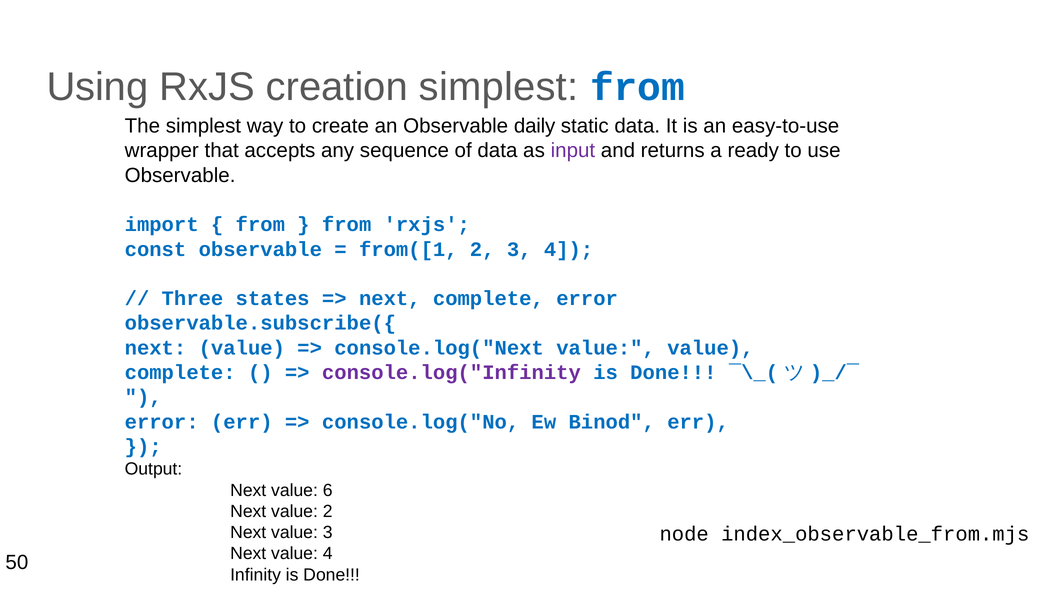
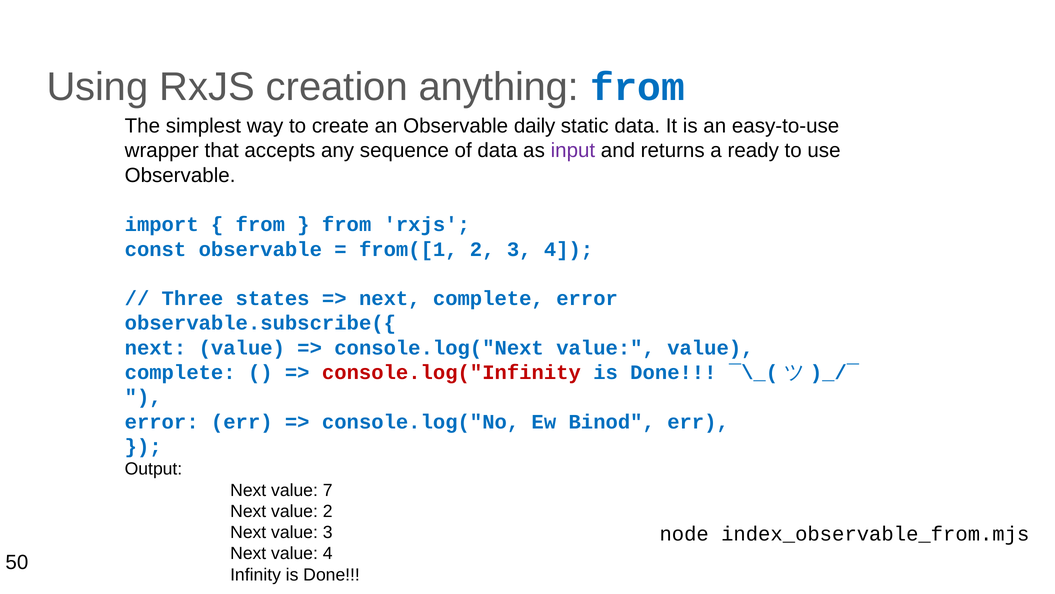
creation simplest: simplest -> anything
console.log("Infinity colour: purple -> red
6: 6 -> 7
